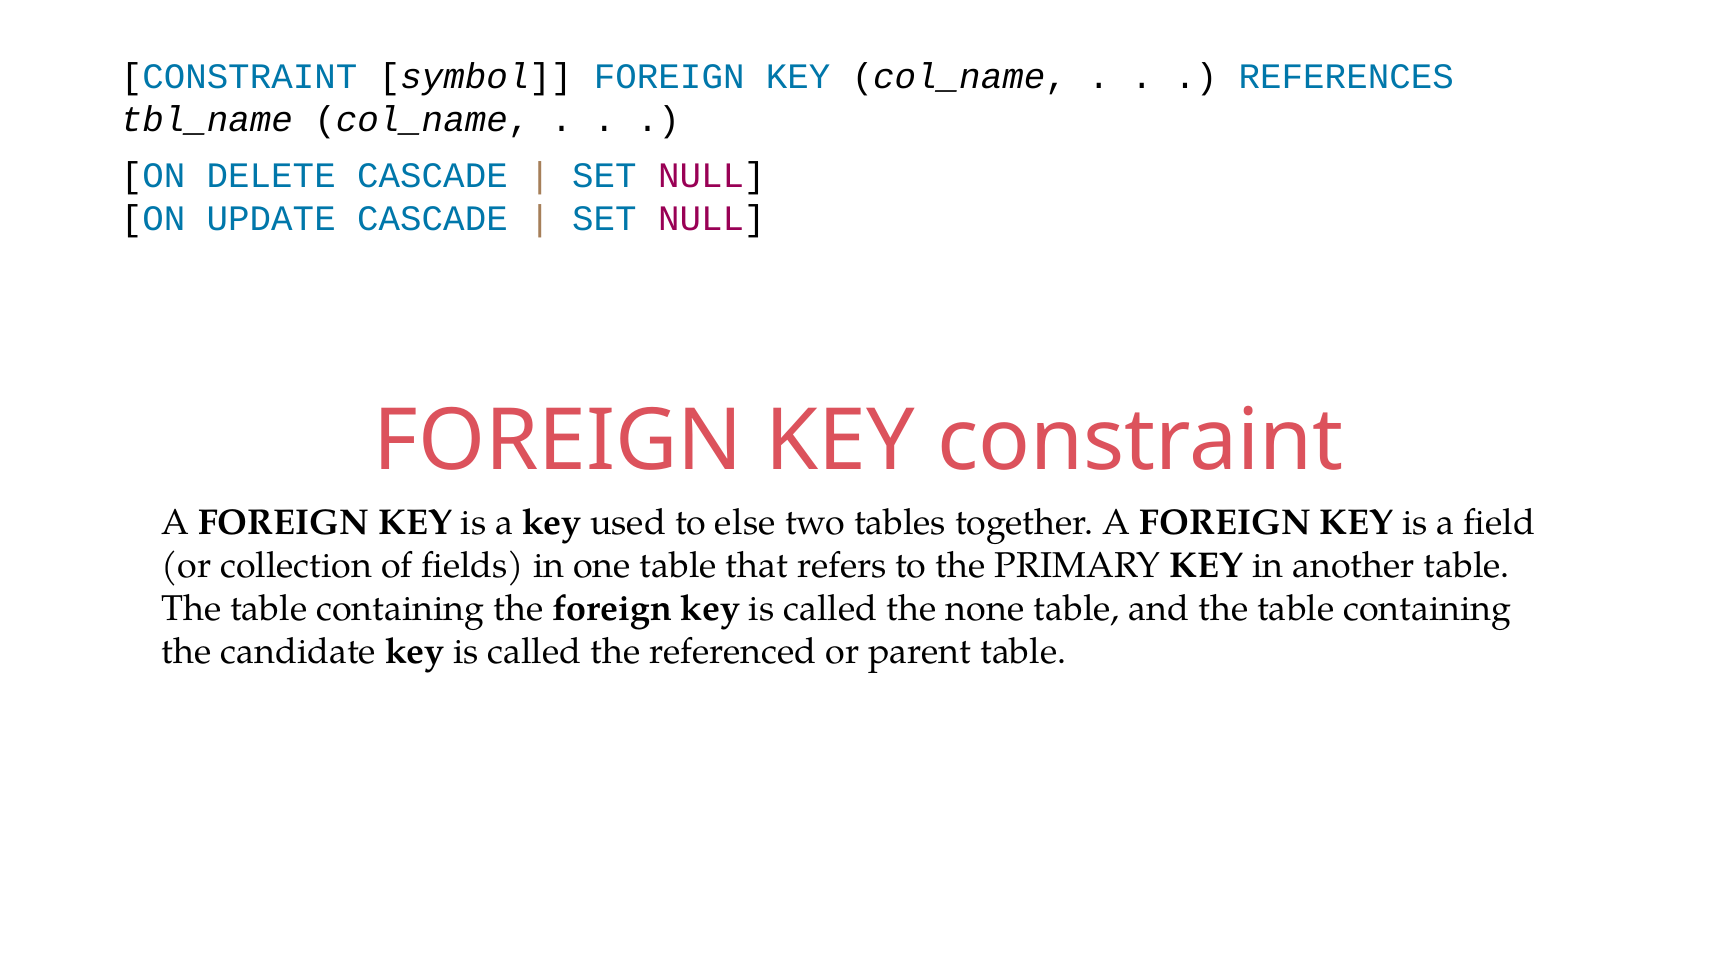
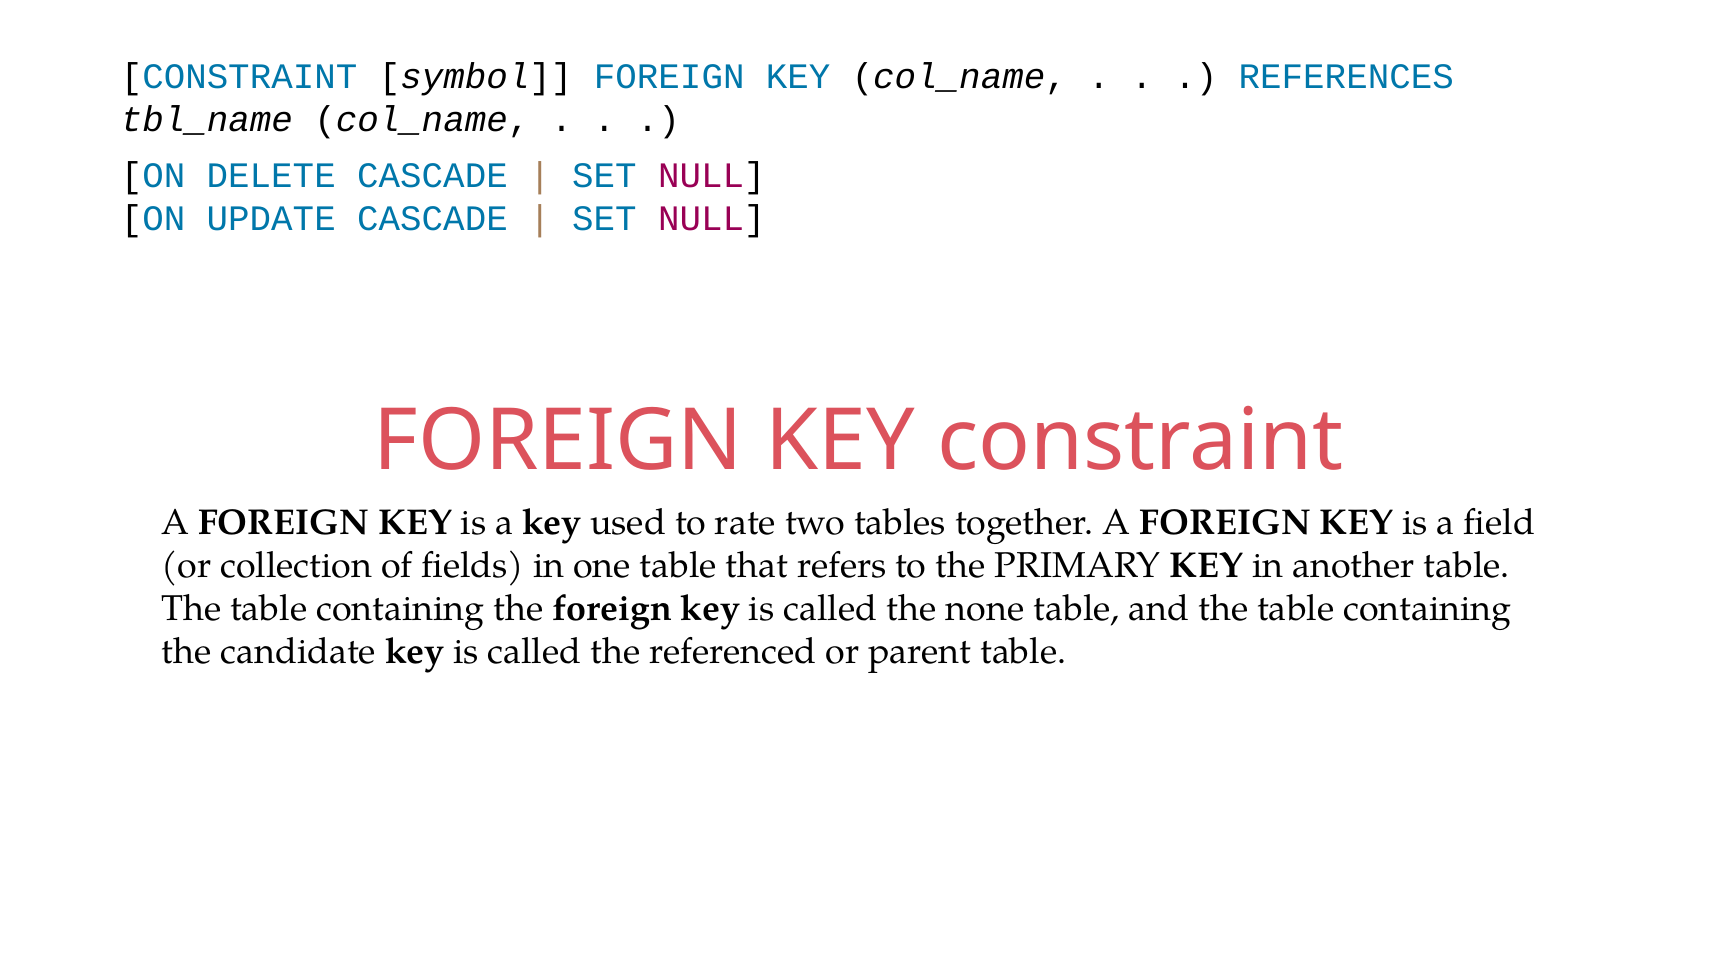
else: else -> rate
